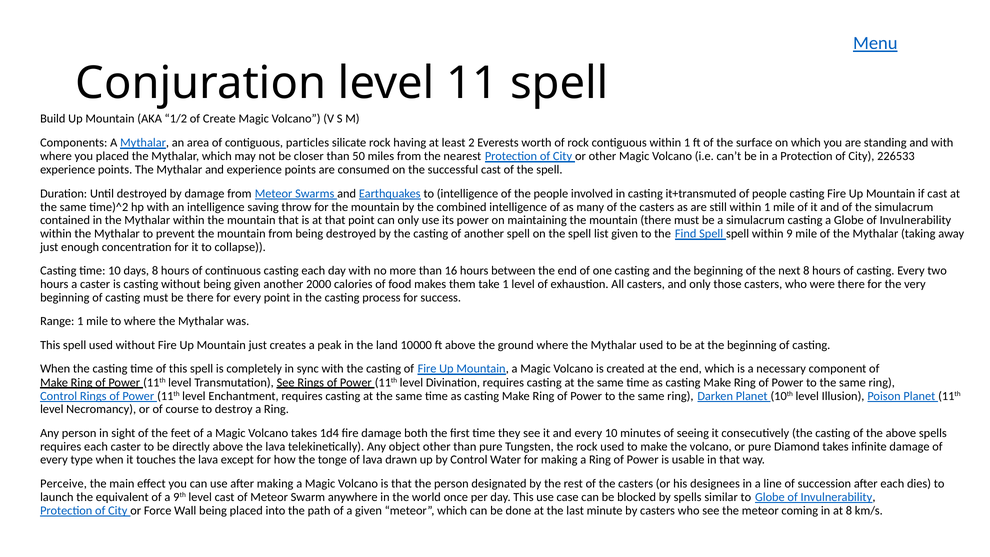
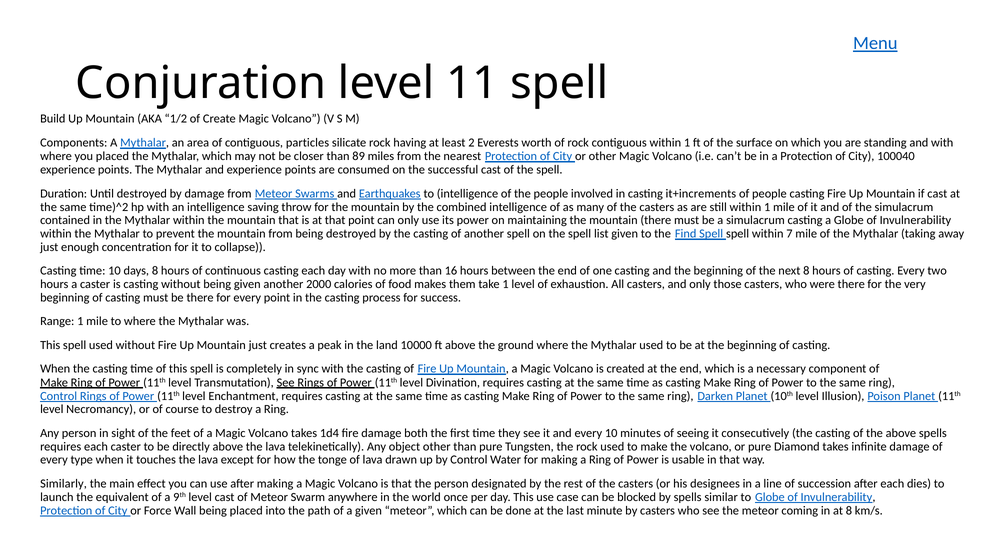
50: 50 -> 89
226533: 226533 -> 100040
it+transmuted: it+transmuted -> it+increments
9: 9 -> 7
Perceive: Perceive -> Similarly
